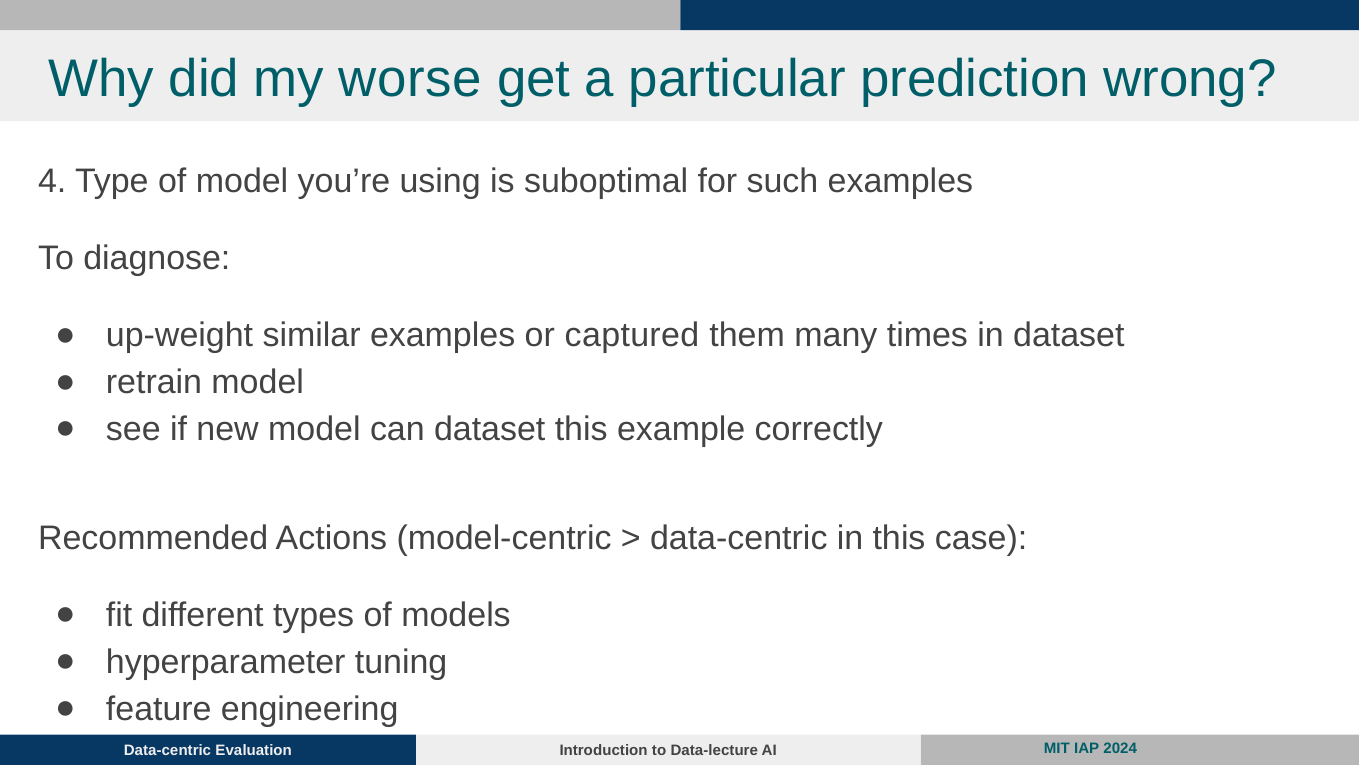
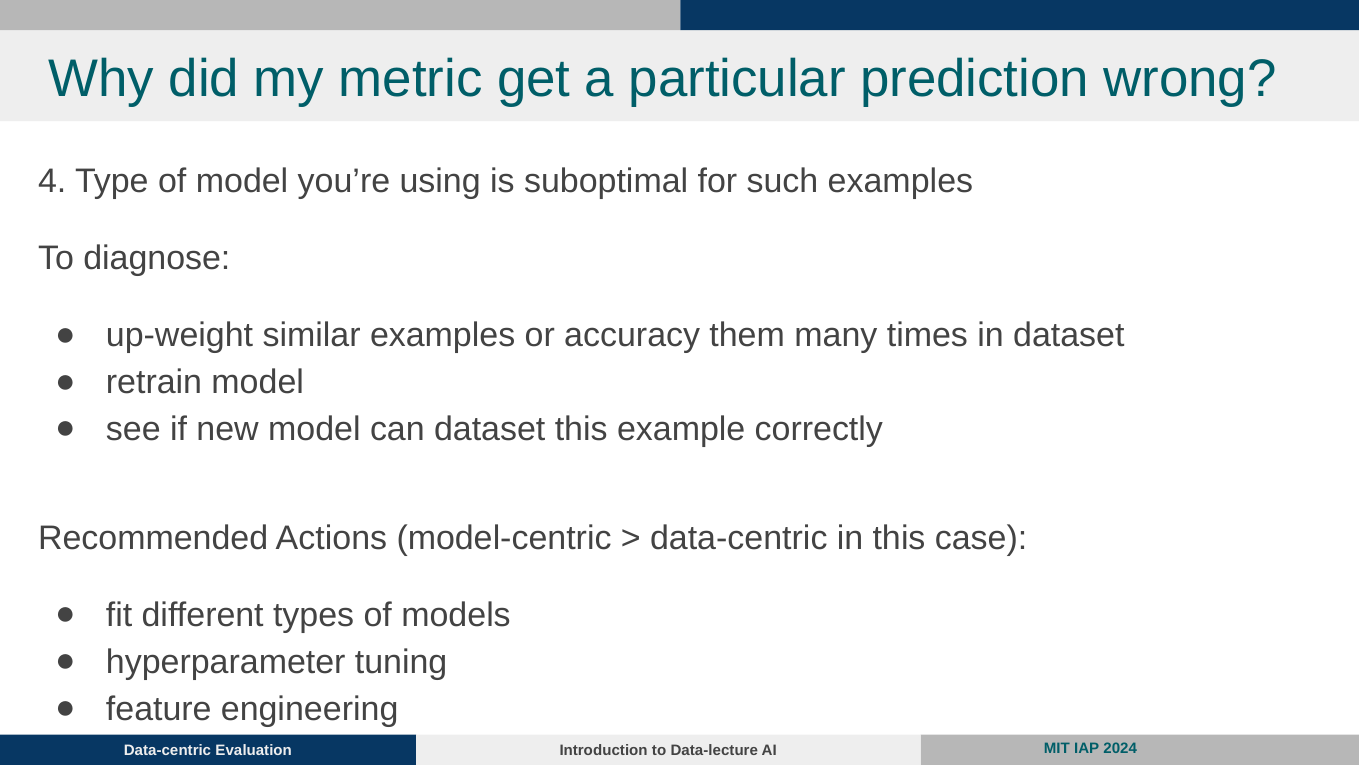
worse: worse -> metric
captured: captured -> accuracy
